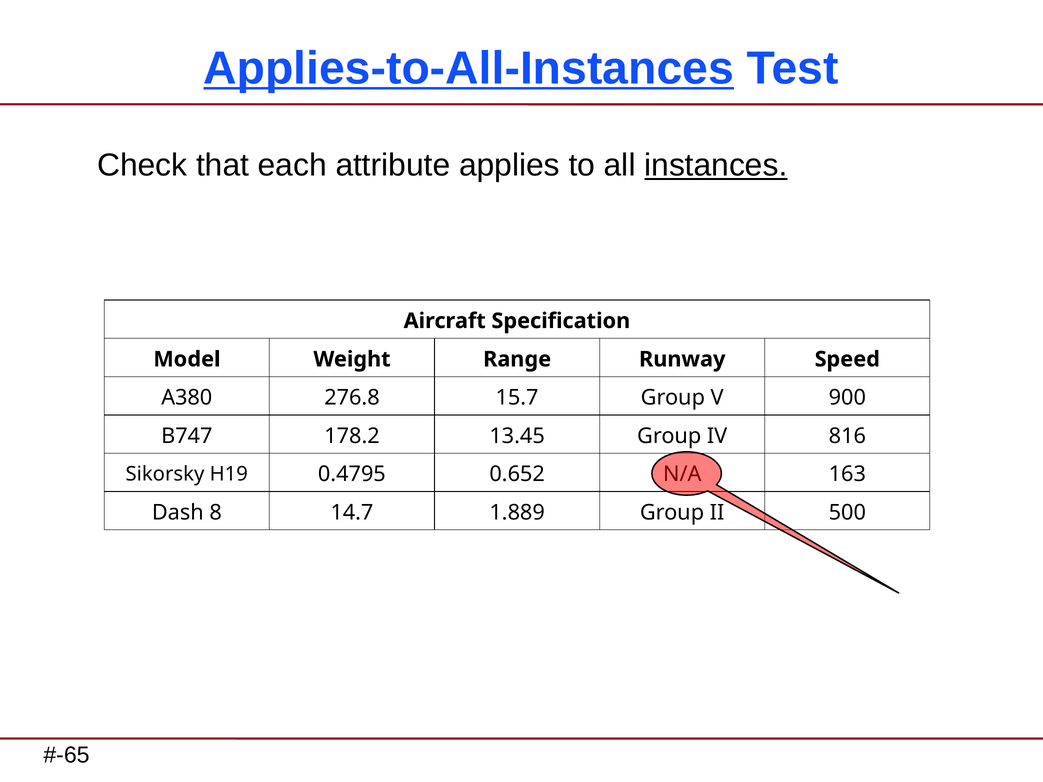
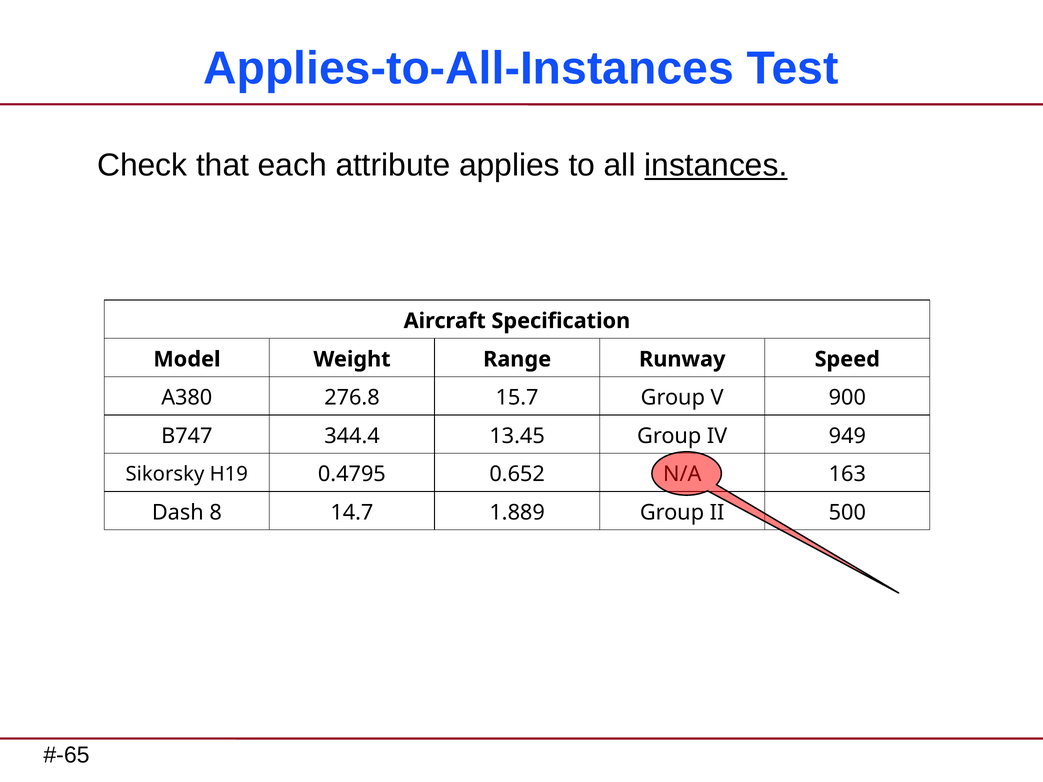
Applies-to-All-Instances underline: present -> none
178.2: 178.2 -> 344.4
816: 816 -> 949
